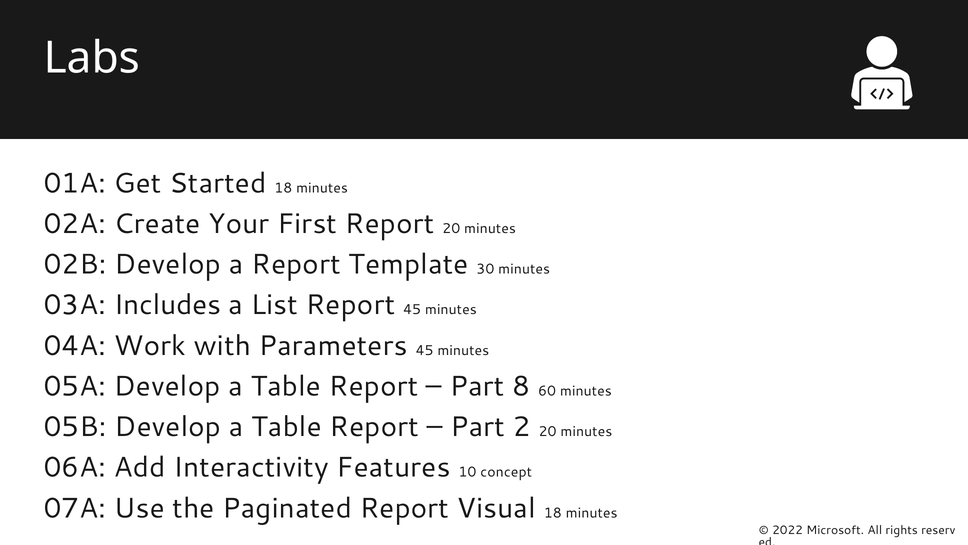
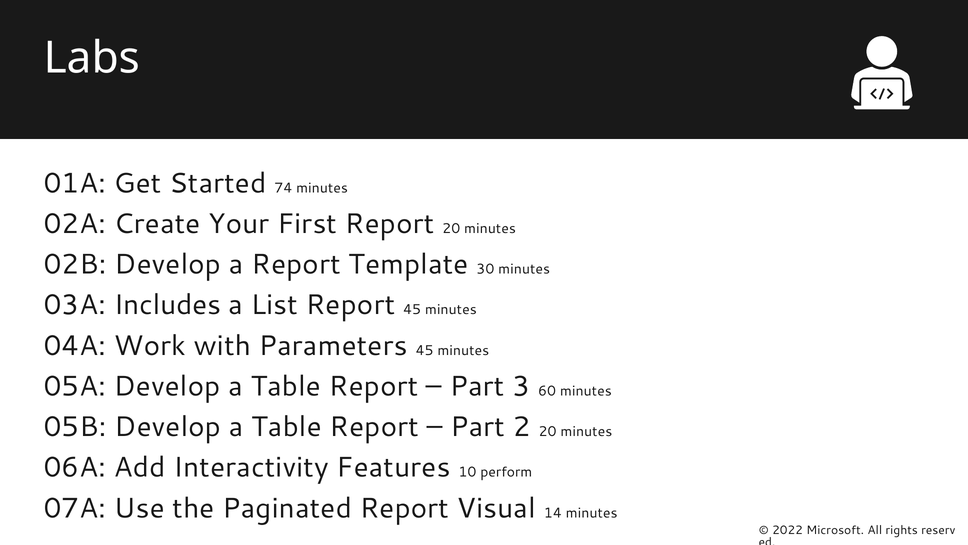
Started 18: 18 -> 74
8: 8 -> 3
concept: concept -> perform
Visual 18: 18 -> 14
